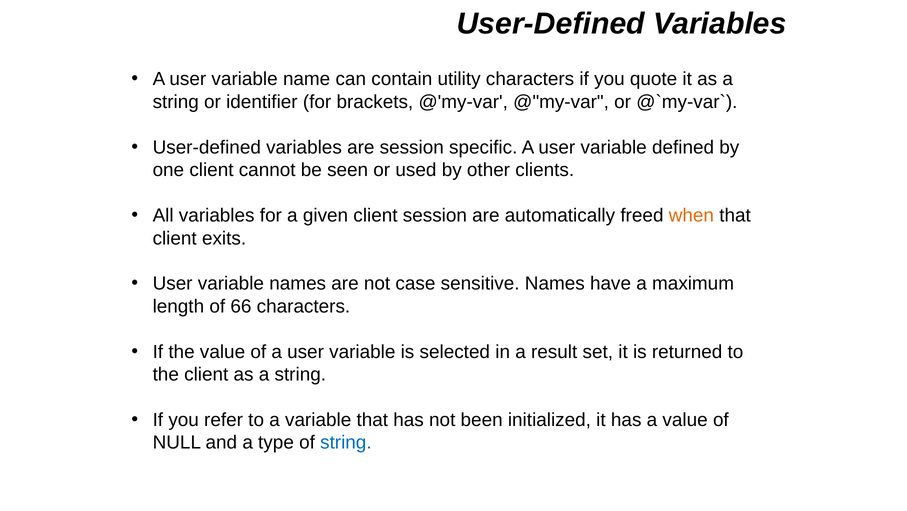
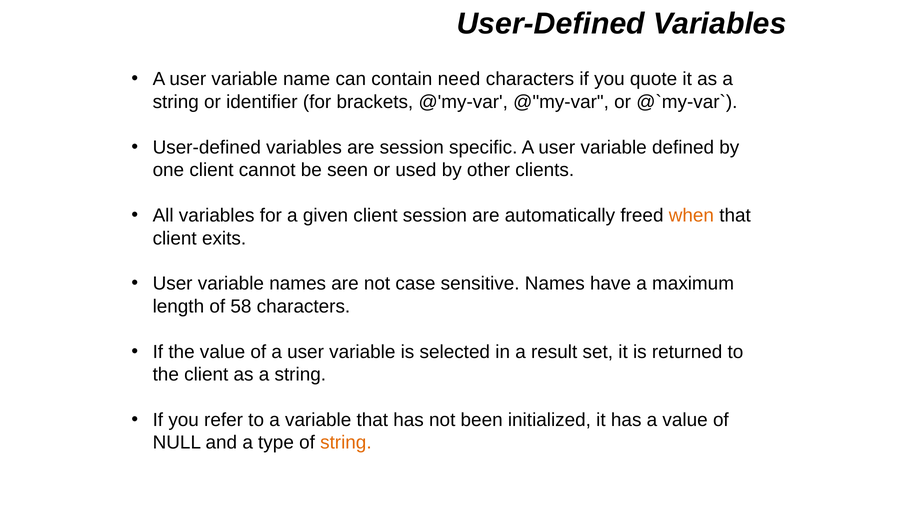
utility: utility -> need
66: 66 -> 58
string at (346, 442) colour: blue -> orange
